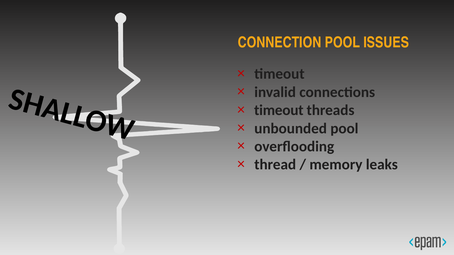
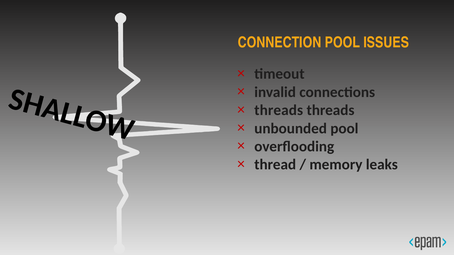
timeout at (279, 110): timeout -> threads
